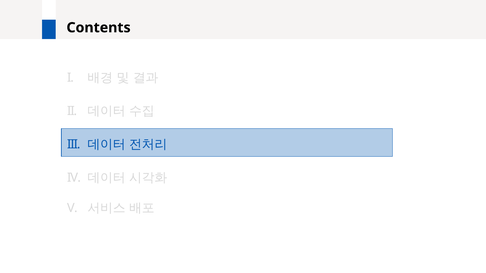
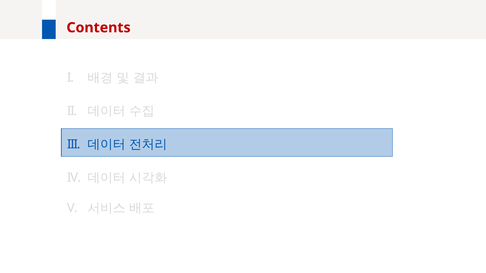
Contents colour: black -> red
